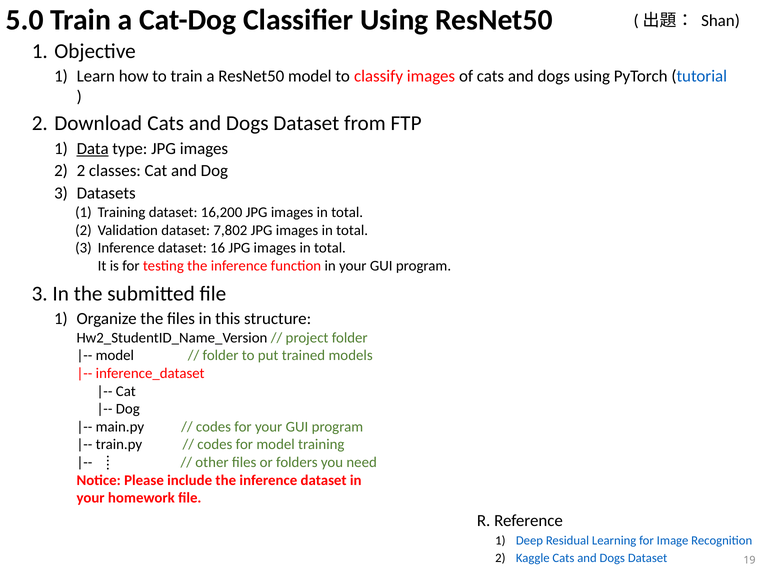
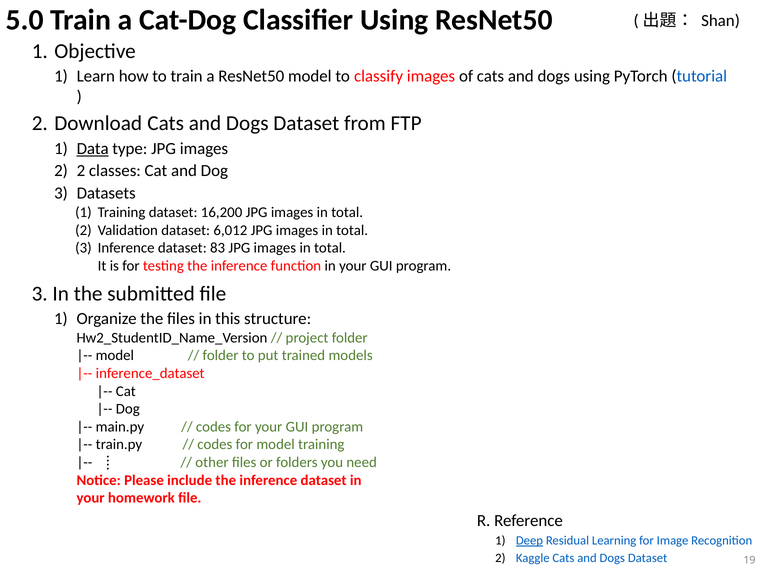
7,802: 7,802 -> 6,012
16: 16 -> 83
Deep underline: none -> present
